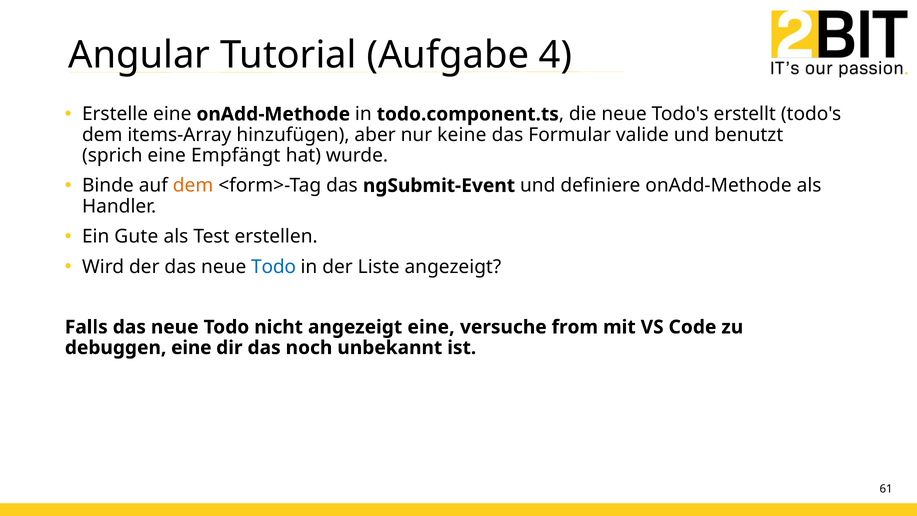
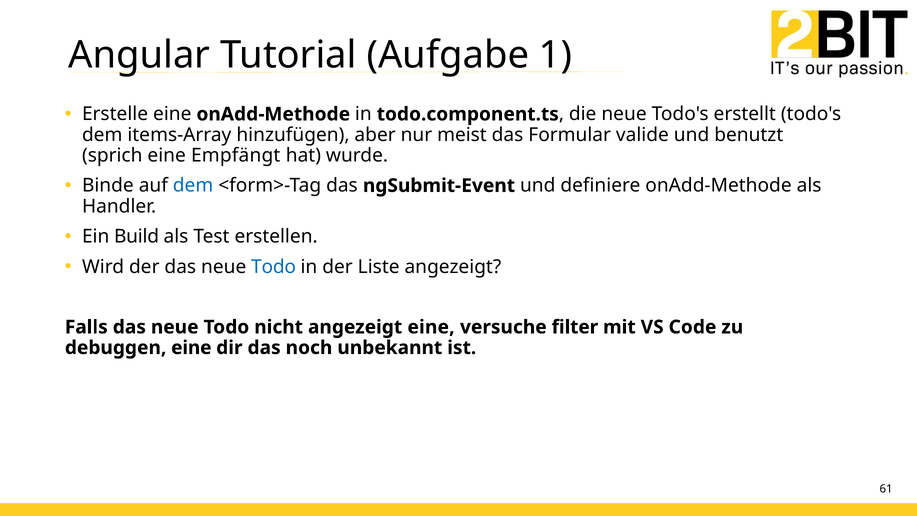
4: 4 -> 1
keine: keine -> meist
dem at (193, 186) colour: orange -> blue
Gute: Gute -> Build
from: from -> filter
